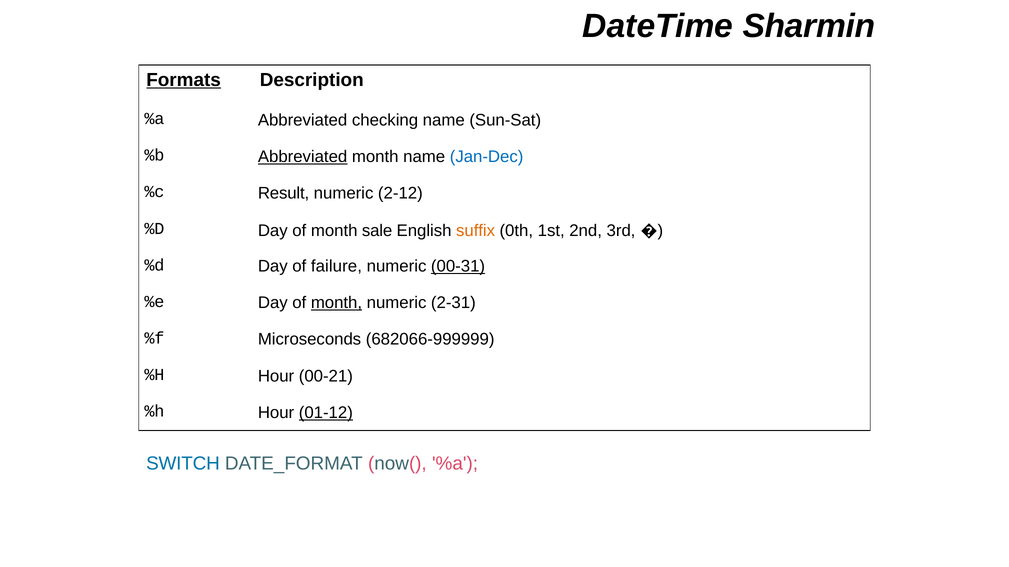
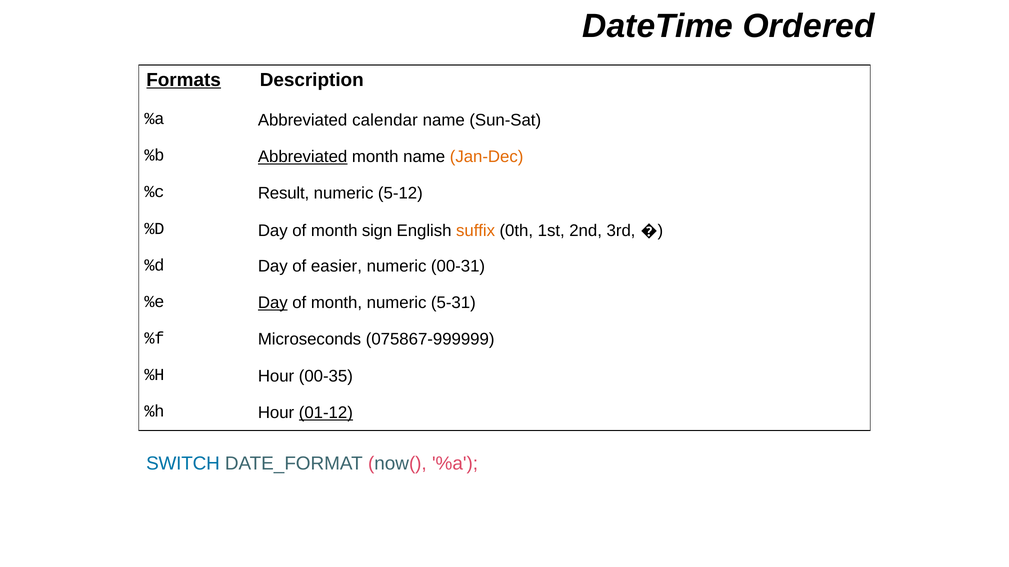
Sharmin: Sharmin -> Ordered
checking: checking -> calendar
Jan-Dec colour: blue -> orange
2-12: 2-12 -> 5-12
sale: sale -> sign
failure: failure -> easier
00-31 underline: present -> none
Day at (273, 303) underline: none -> present
month at (336, 303) underline: present -> none
2-31: 2-31 -> 5-31
682066-999999: 682066-999999 -> 075867-999999
00-21: 00-21 -> 00-35
